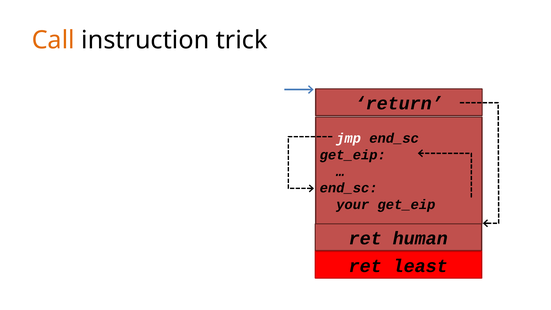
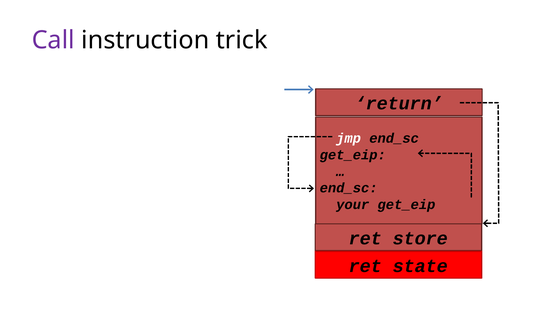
Call colour: orange -> purple
human: human -> store
least: least -> state
